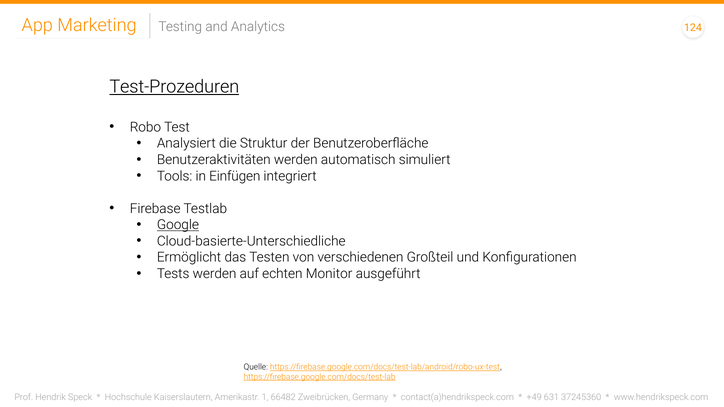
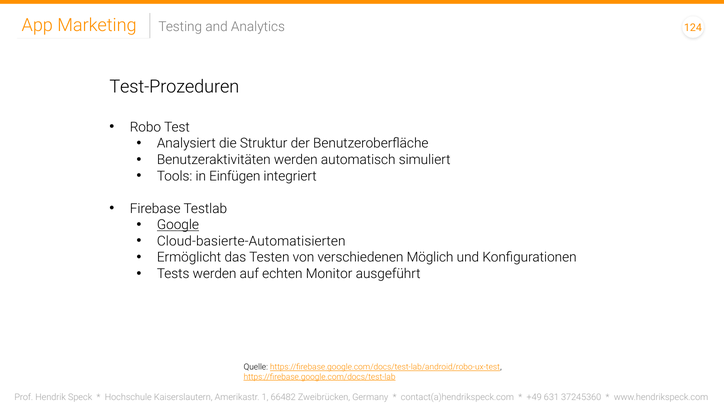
Test-Prozeduren underline: present -> none
Cloud-basierte-Unterschiedliche: Cloud-basierte-Unterschiedliche -> Cloud-basierte-Automatisierten
Großteil: Großteil -> Möglich
